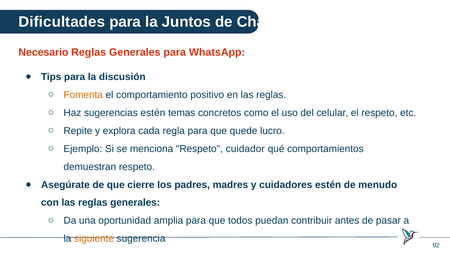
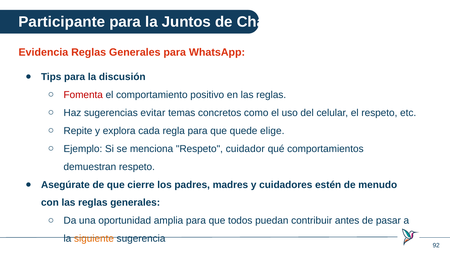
Dificultades: Dificultades -> Participante
Necesario: Necesario -> Evidencia
Fomenta colour: orange -> red
sugerencias estén: estén -> evitar
lucro: lucro -> elige
